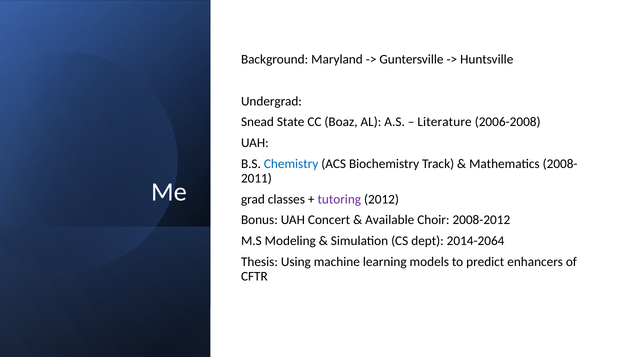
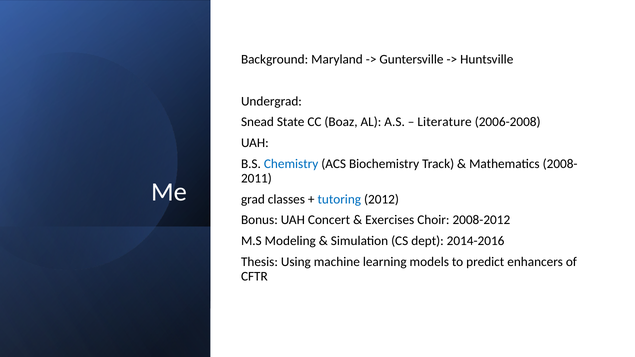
tutoring colour: purple -> blue
Available: Available -> Exercises
2014-2064: 2014-2064 -> 2014-2016
